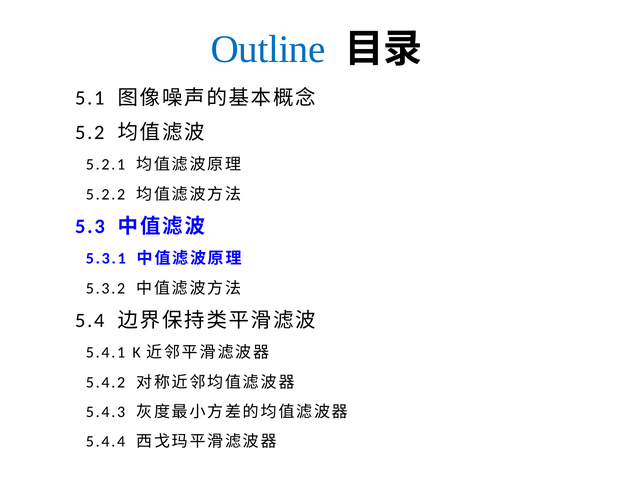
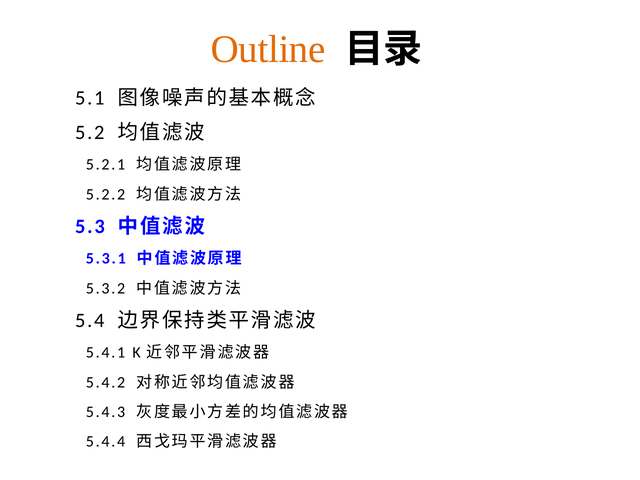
Outline colour: blue -> orange
